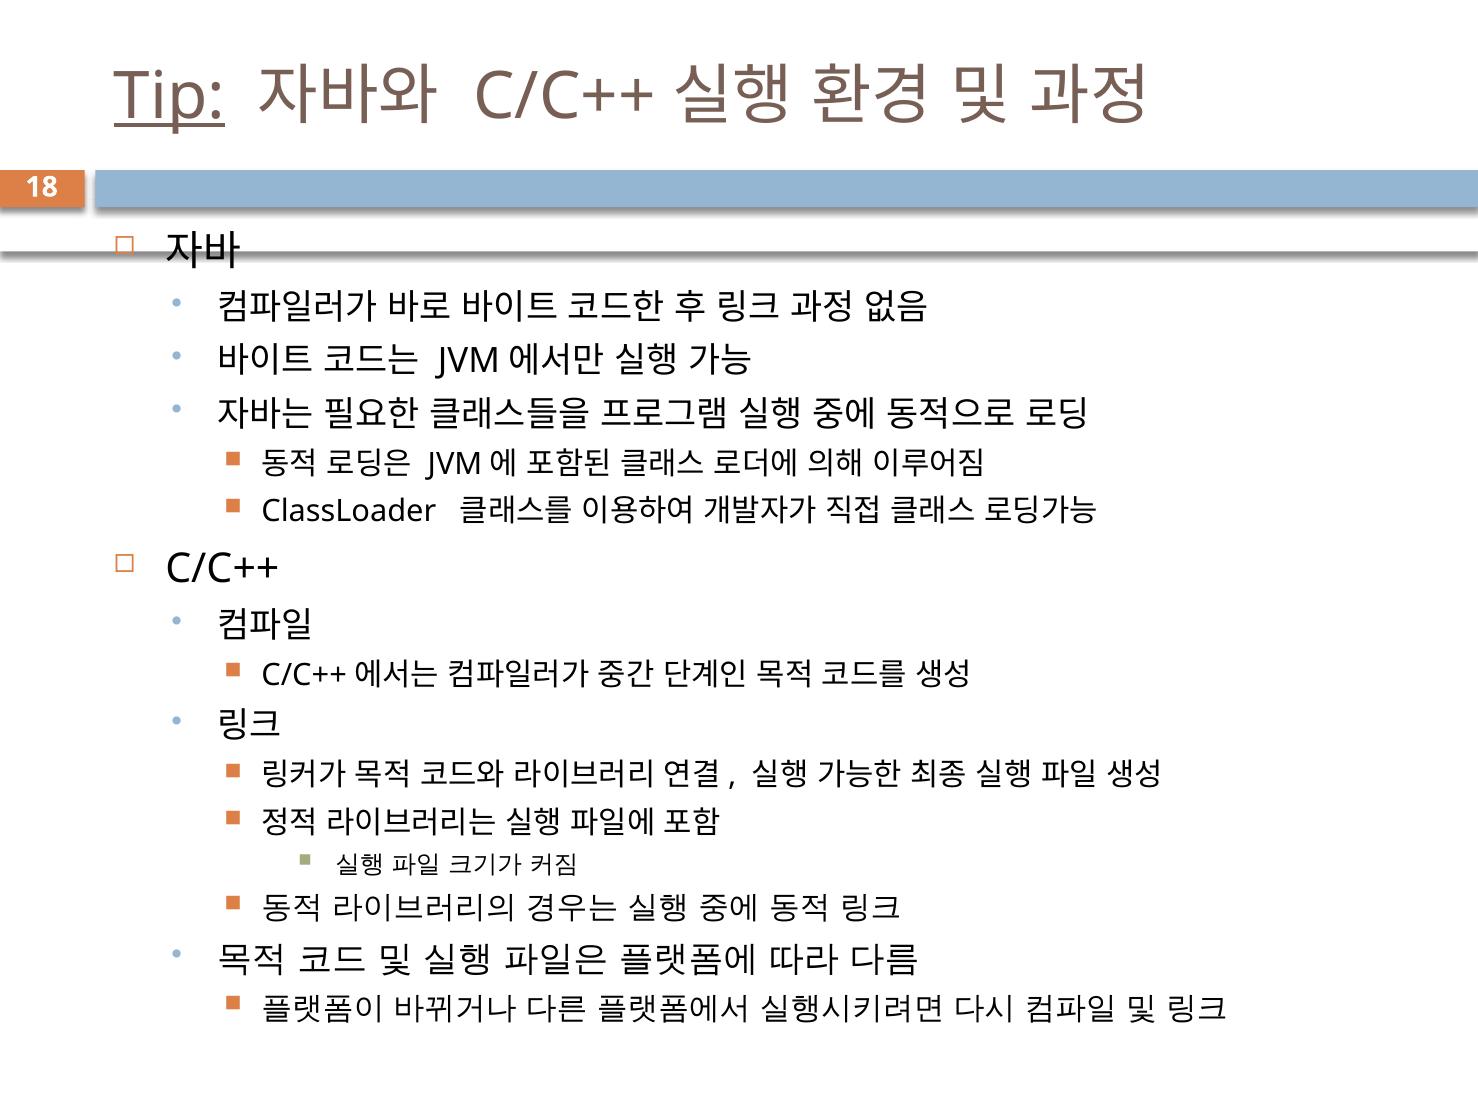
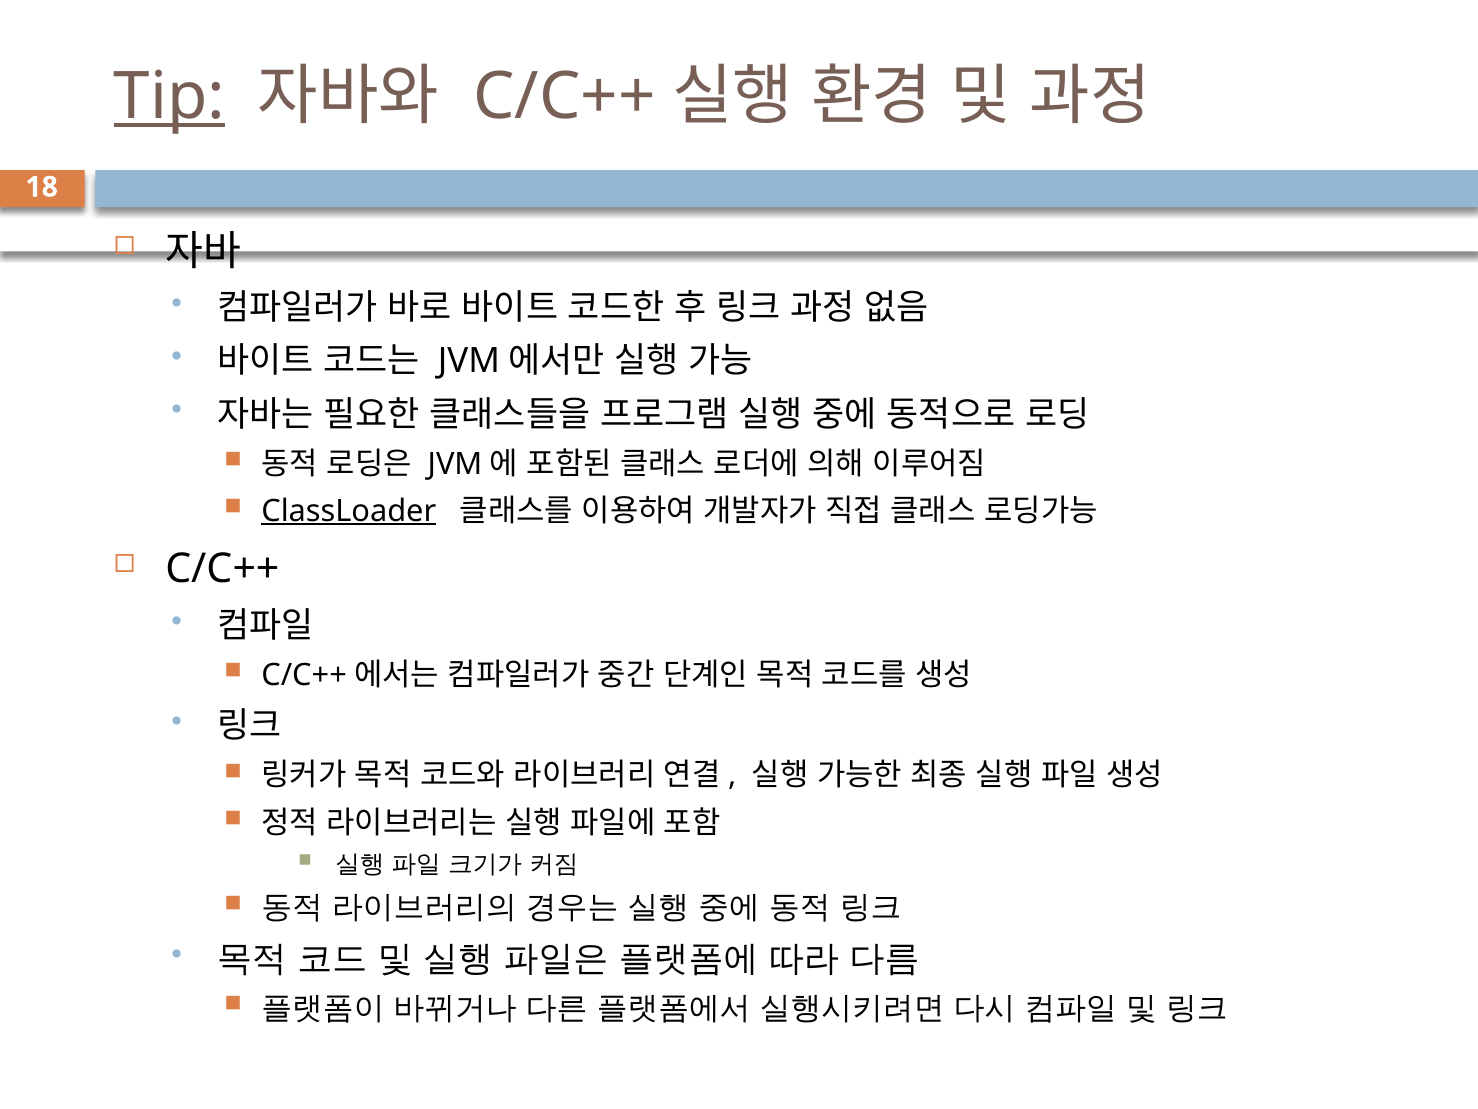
ClassLoader underline: none -> present
